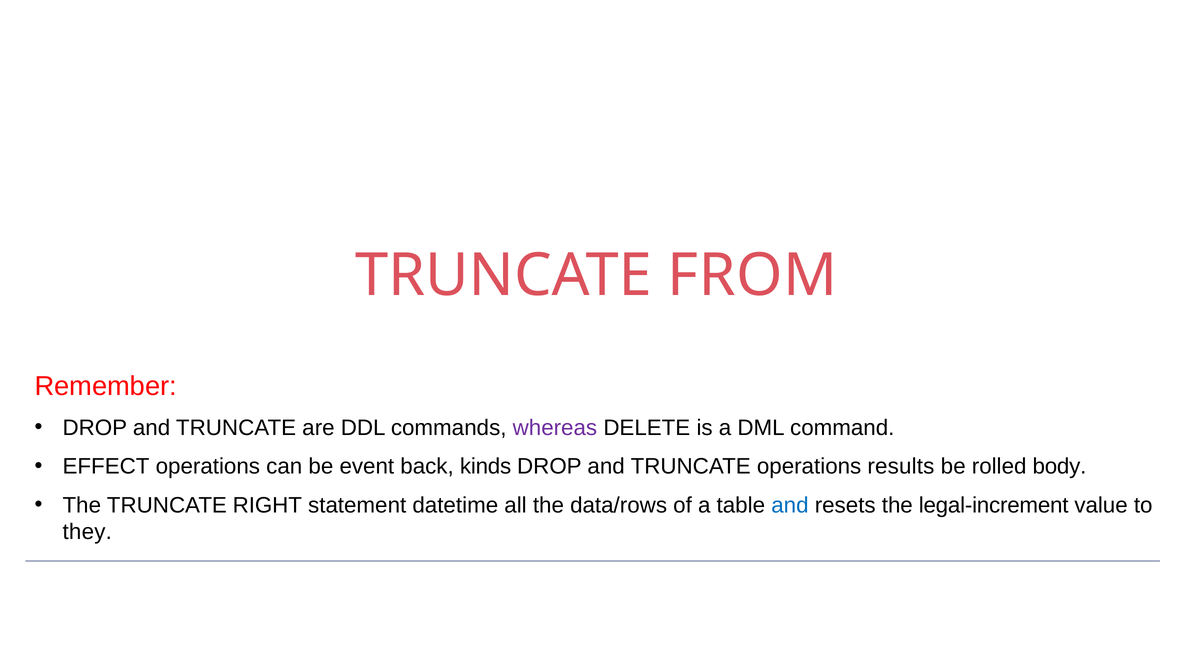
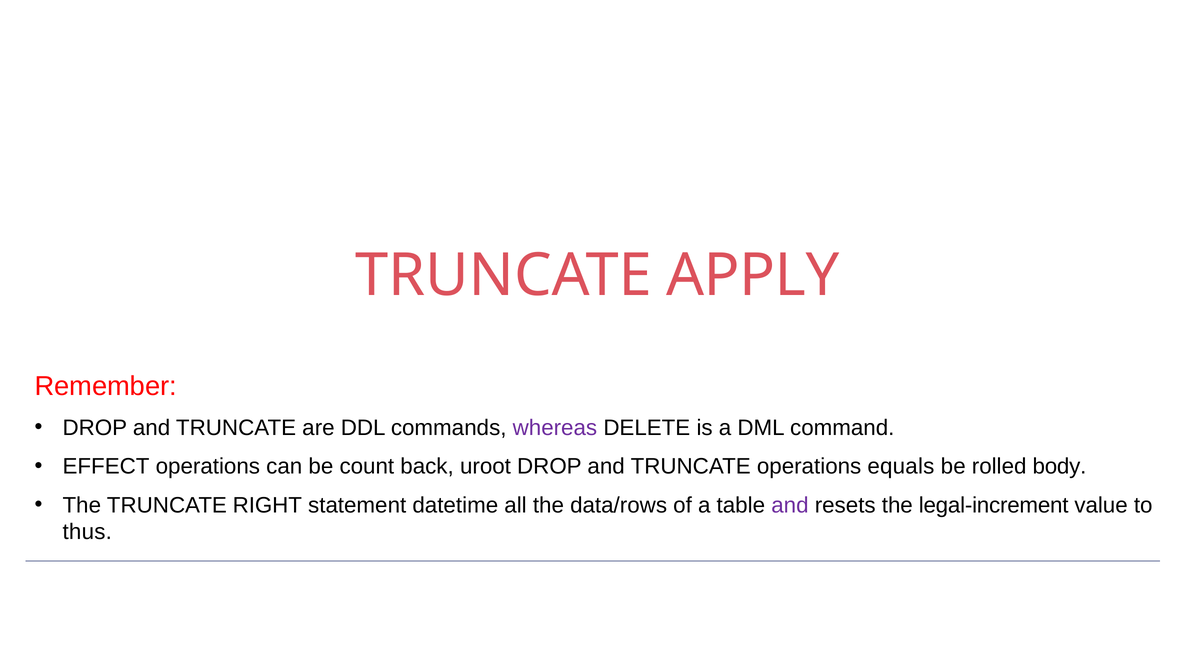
FROM: FROM -> APPLY
event: event -> count
kinds: kinds -> uroot
results: results -> equals
and at (790, 505) colour: blue -> purple
they: they -> thus
